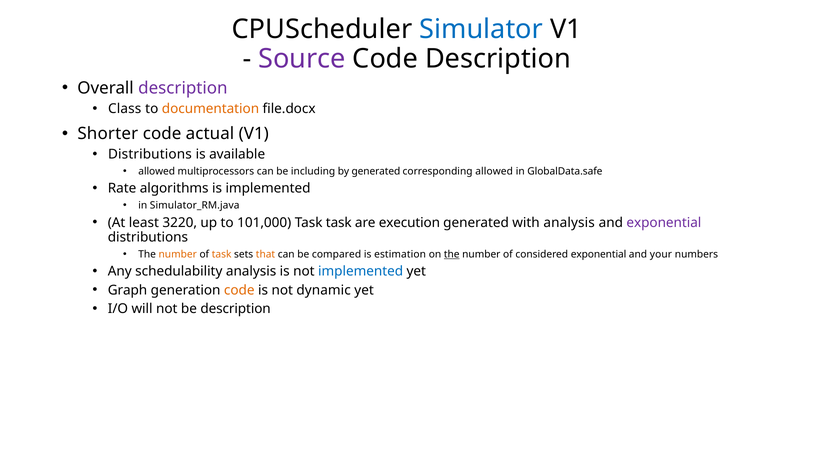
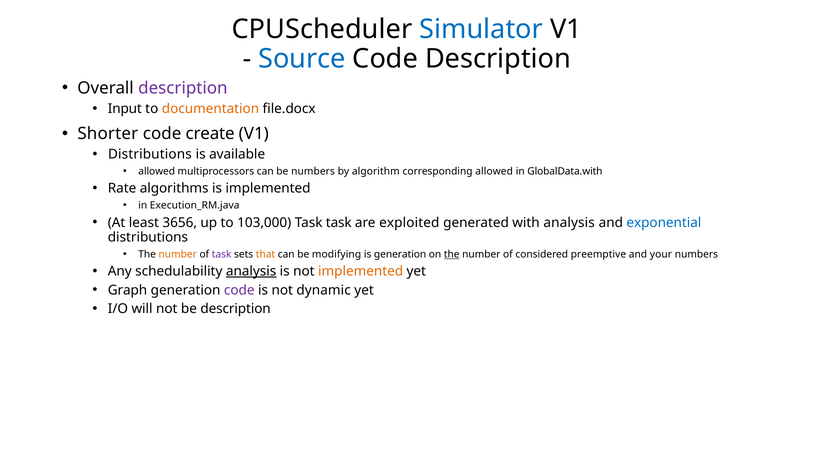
Source colour: purple -> blue
Class: Class -> Input
actual: actual -> create
be including: including -> numbers
by generated: generated -> algorithm
GlobalData.safe: GlobalData.safe -> GlobalData.with
Simulator_RM.java: Simulator_RM.java -> Execution_RM.java
3220: 3220 -> 3656
101,000: 101,000 -> 103,000
execution: execution -> exploited
exponential at (664, 222) colour: purple -> blue
task at (222, 254) colour: orange -> purple
compared: compared -> modifying
is estimation: estimation -> generation
considered exponential: exponential -> preemptive
analysis at (251, 271) underline: none -> present
implemented at (361, 271) colour: blue -> orange
code at (239, 290) colour: orange -> purple
